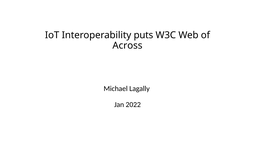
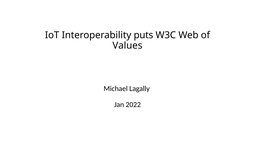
Across: Across -> Values
